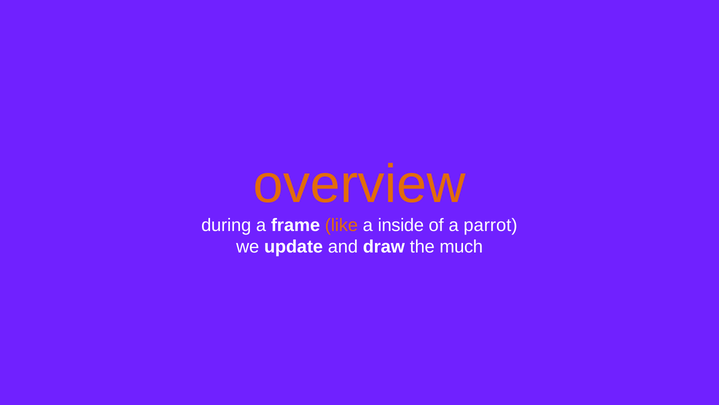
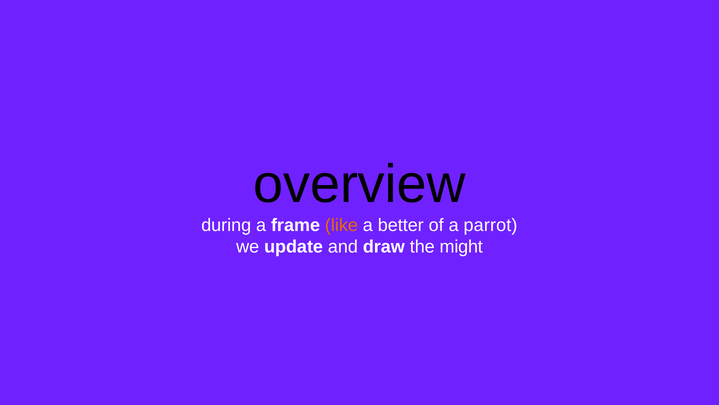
overview colour: orange -> black
inside: inside -> better
much: much -> might
